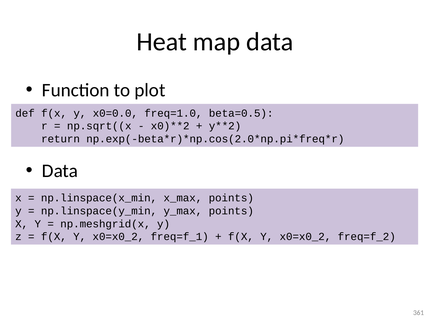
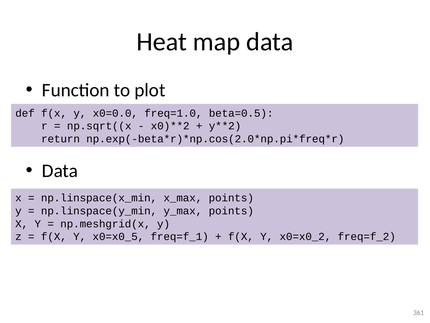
x0=x0_2 at (118, 236): x0=x0_2 -> x0=x0_5
